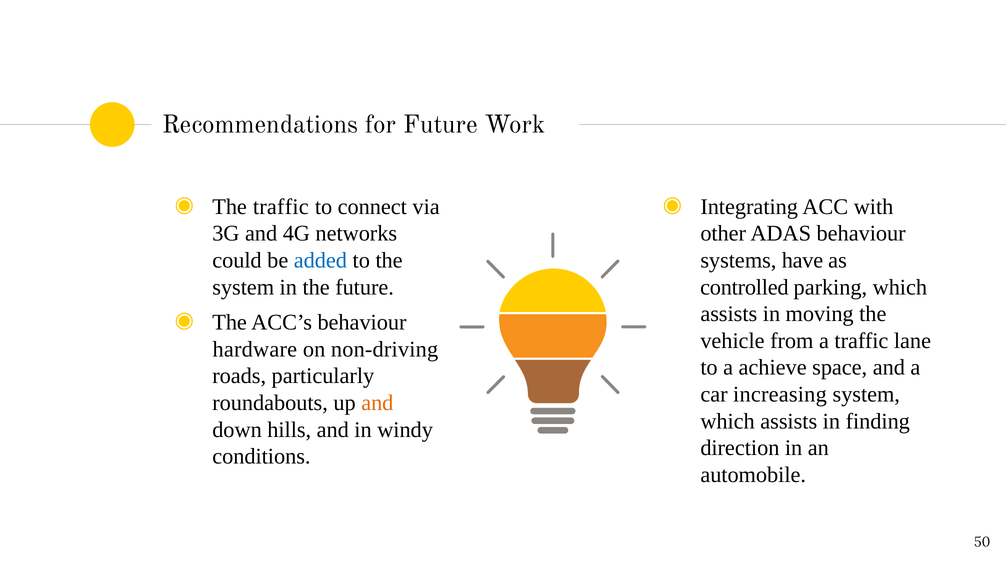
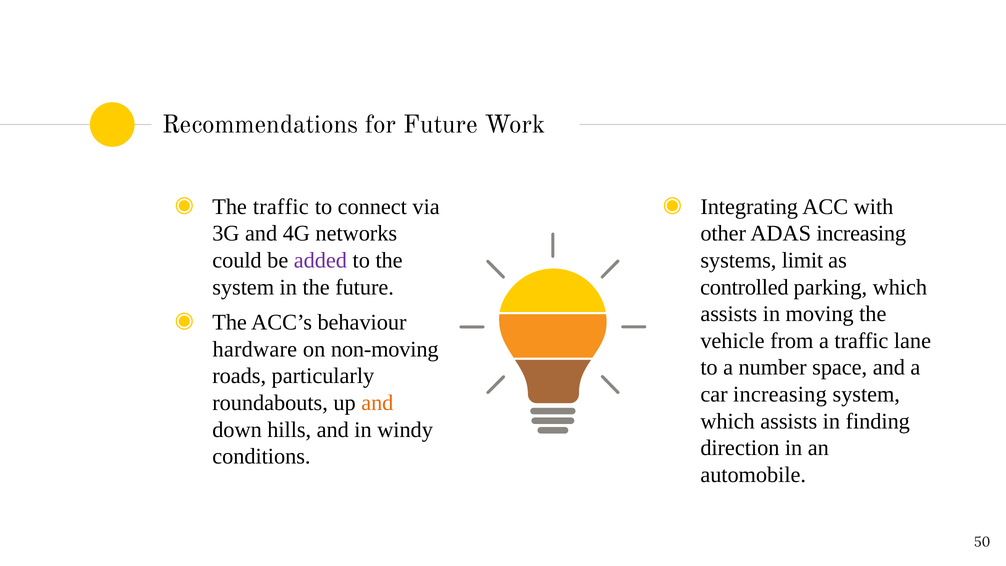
ADAS behaviour: behaviour -> increasing
added colour: blue -> purple
have: have -> limit
non-driving: non-driving -> non-moving
achieve: achieve -> number
